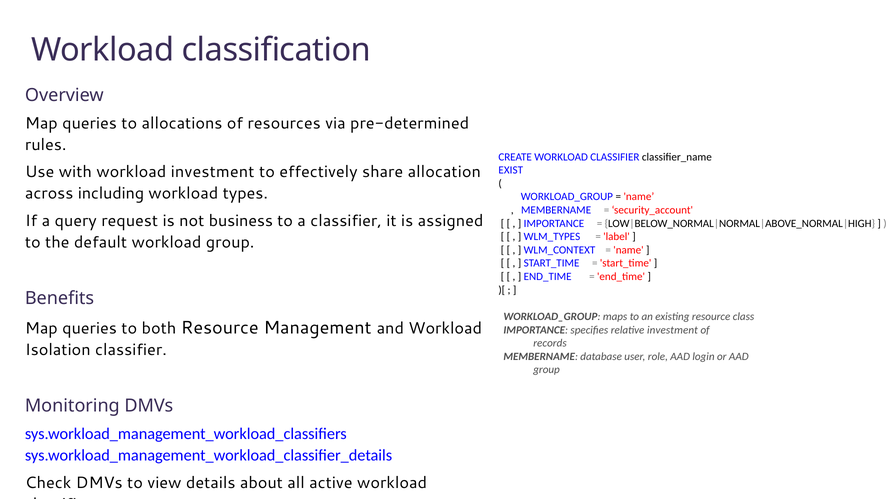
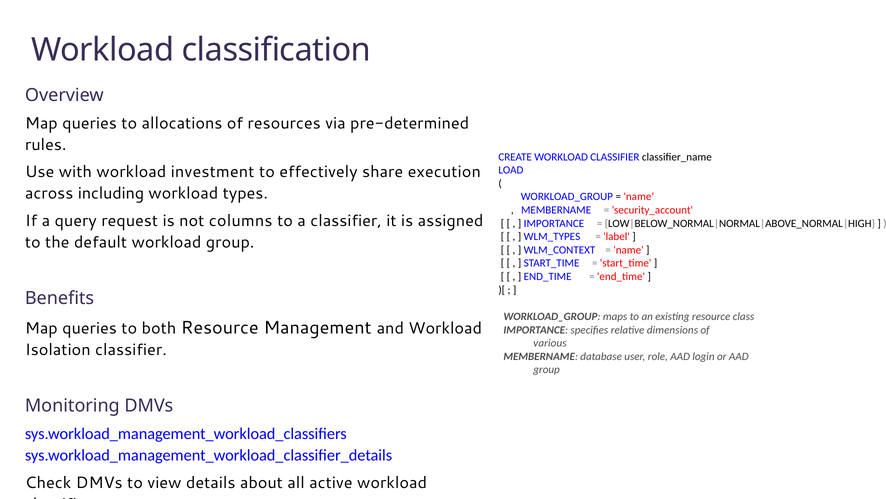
allocation: allocation -> execution
EXIST: EXIST -> LOAD
business: business -> columns
relative investment: investment -> dimensions
records: records -> various
